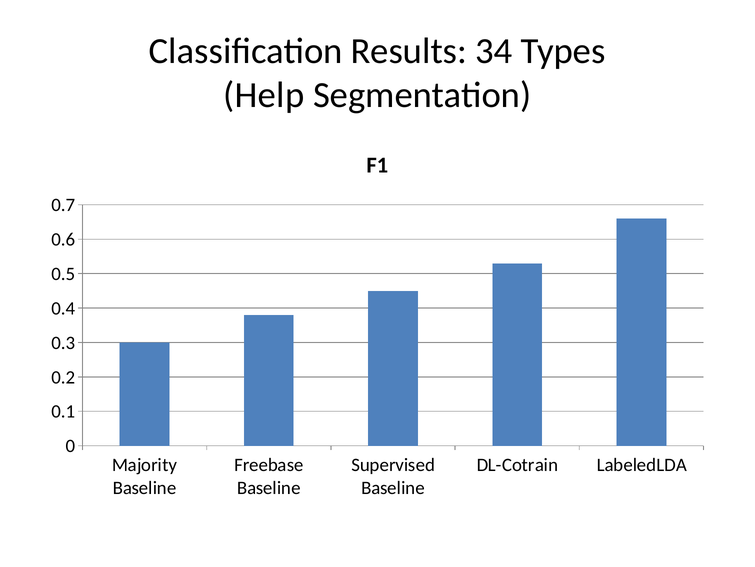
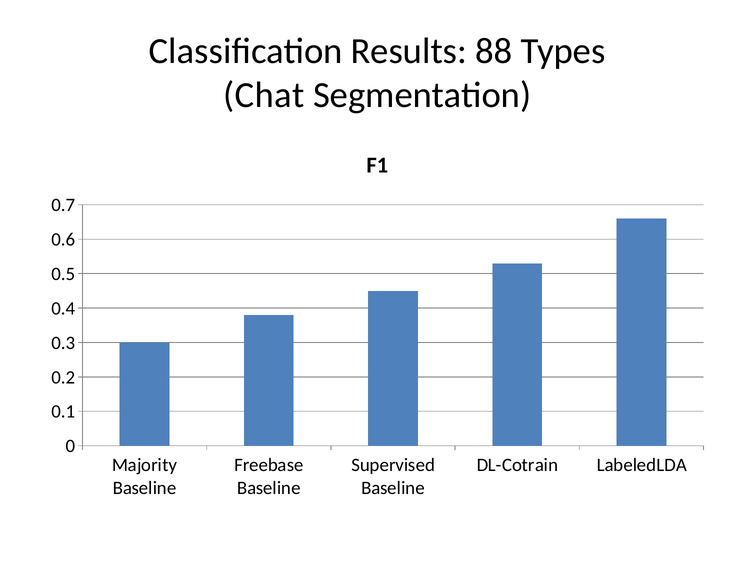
34: 34 -> 88
Help: Help -> Chat
